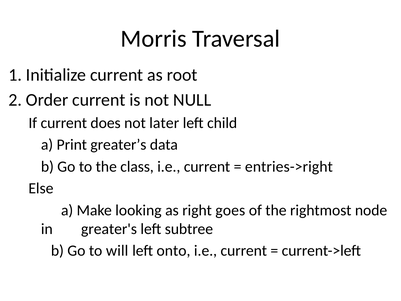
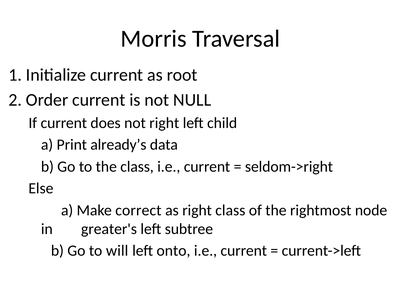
not later: later -> right
greater’s: greater’s -> already’s
entries->right: entries->right -> seldom->right
looking: looking -> correct
right goes: goes -> class
